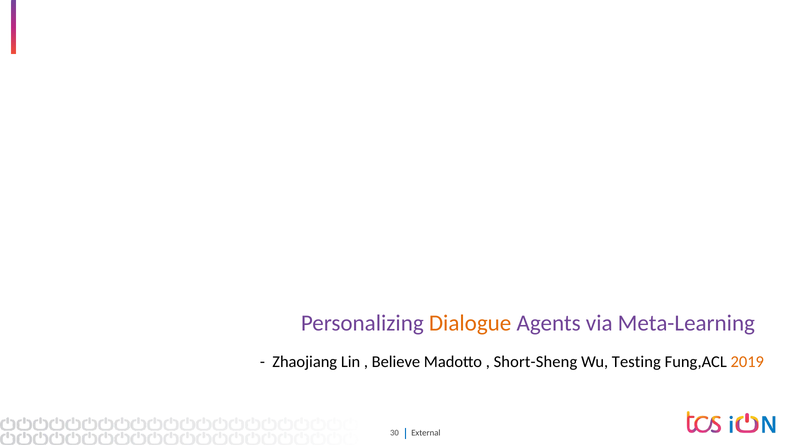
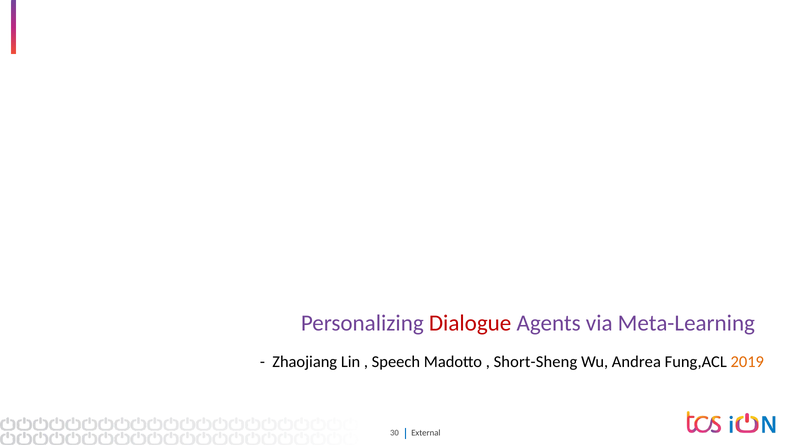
Dialogue colour: orange -> red
Believe: Believe -> Speech
Testing: Testing -> Andrea
